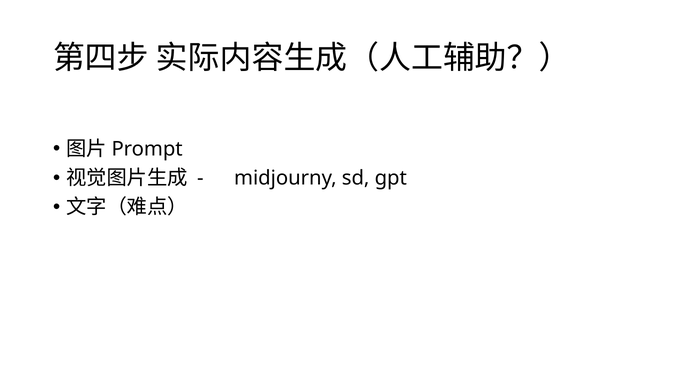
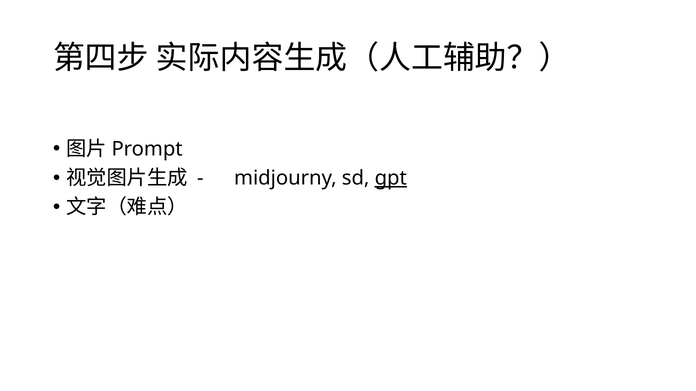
gpt underline: none -> present
